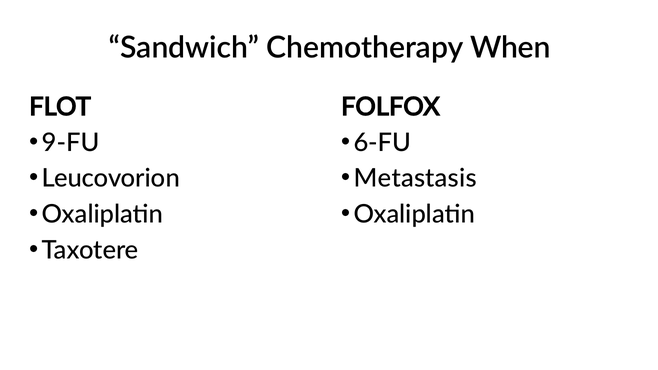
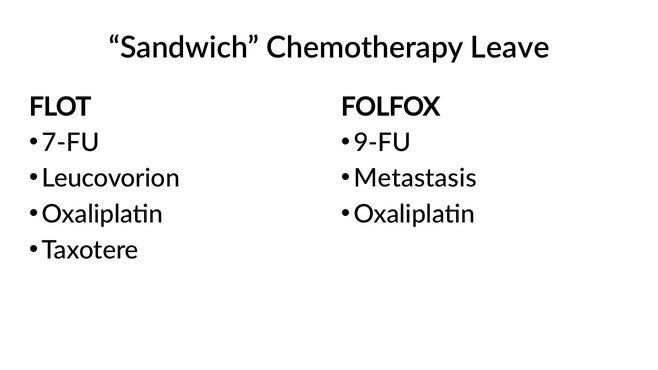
When: When -> Leave
9-FU: 9-FU -> 7-FU
6-FU: 6-FU -> 9-FU
